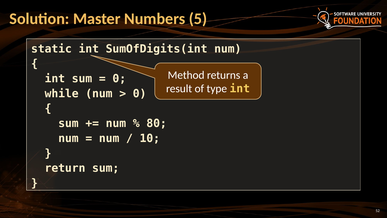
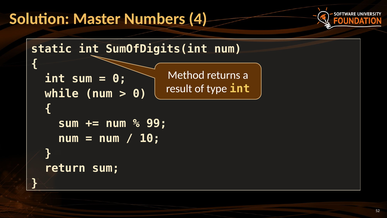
5: 5 -> 4
80: 80 -> 99
